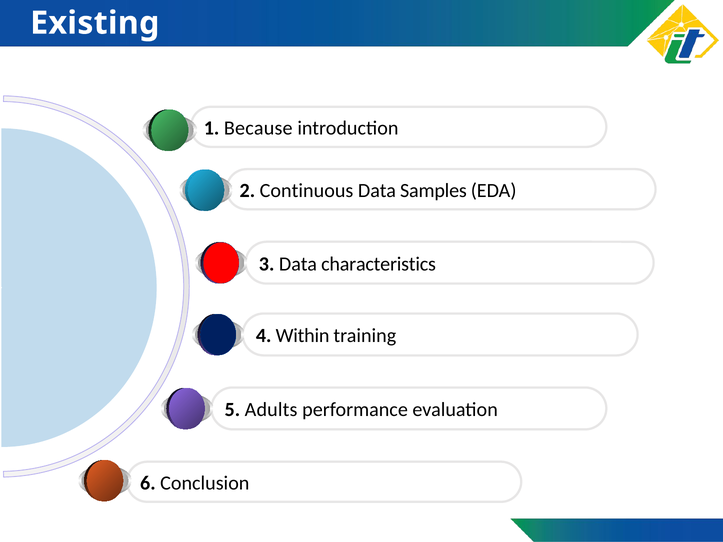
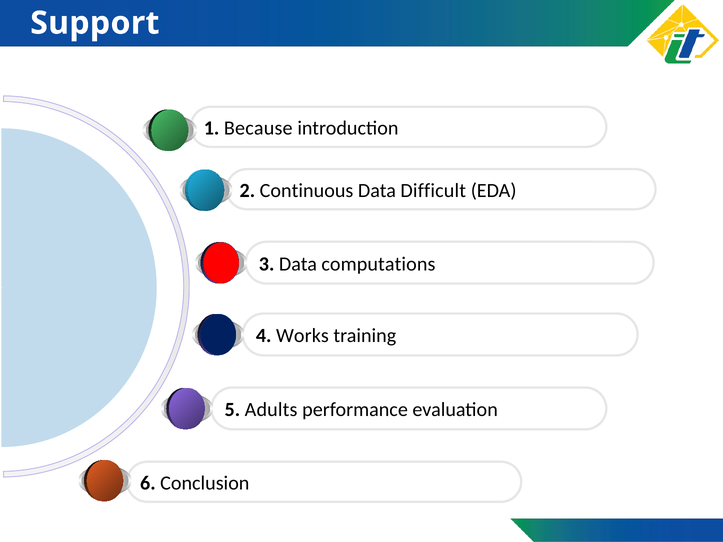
Existing: Existing -> Support
Samples: Samples -> Difficult
characteristics: characteristics -> computations
Within: Within -> Works
